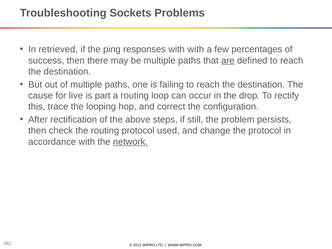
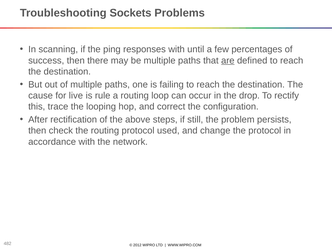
retrieved: retrieved -> scanning
with with: with -> until
part: part -> rule
network underline: present -> none
